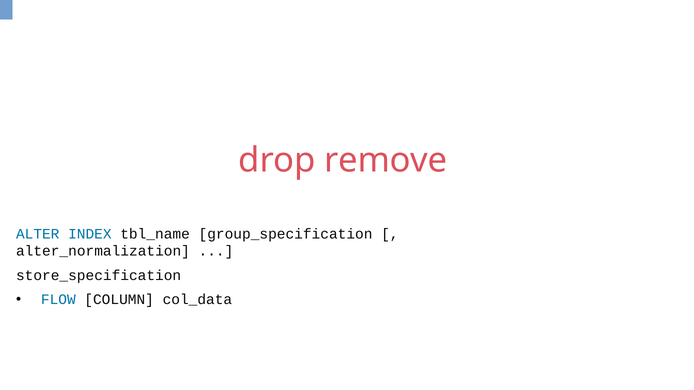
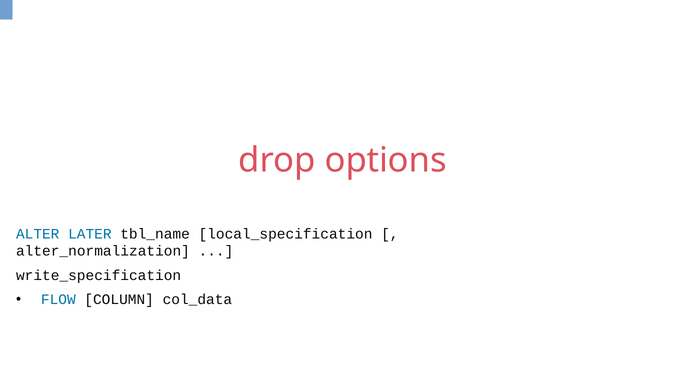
remove: remove -> options
INDEX: INDEX -> LATER
group_specification: group_specification -> local_specification
store_specification: store_specification -> write_specification
